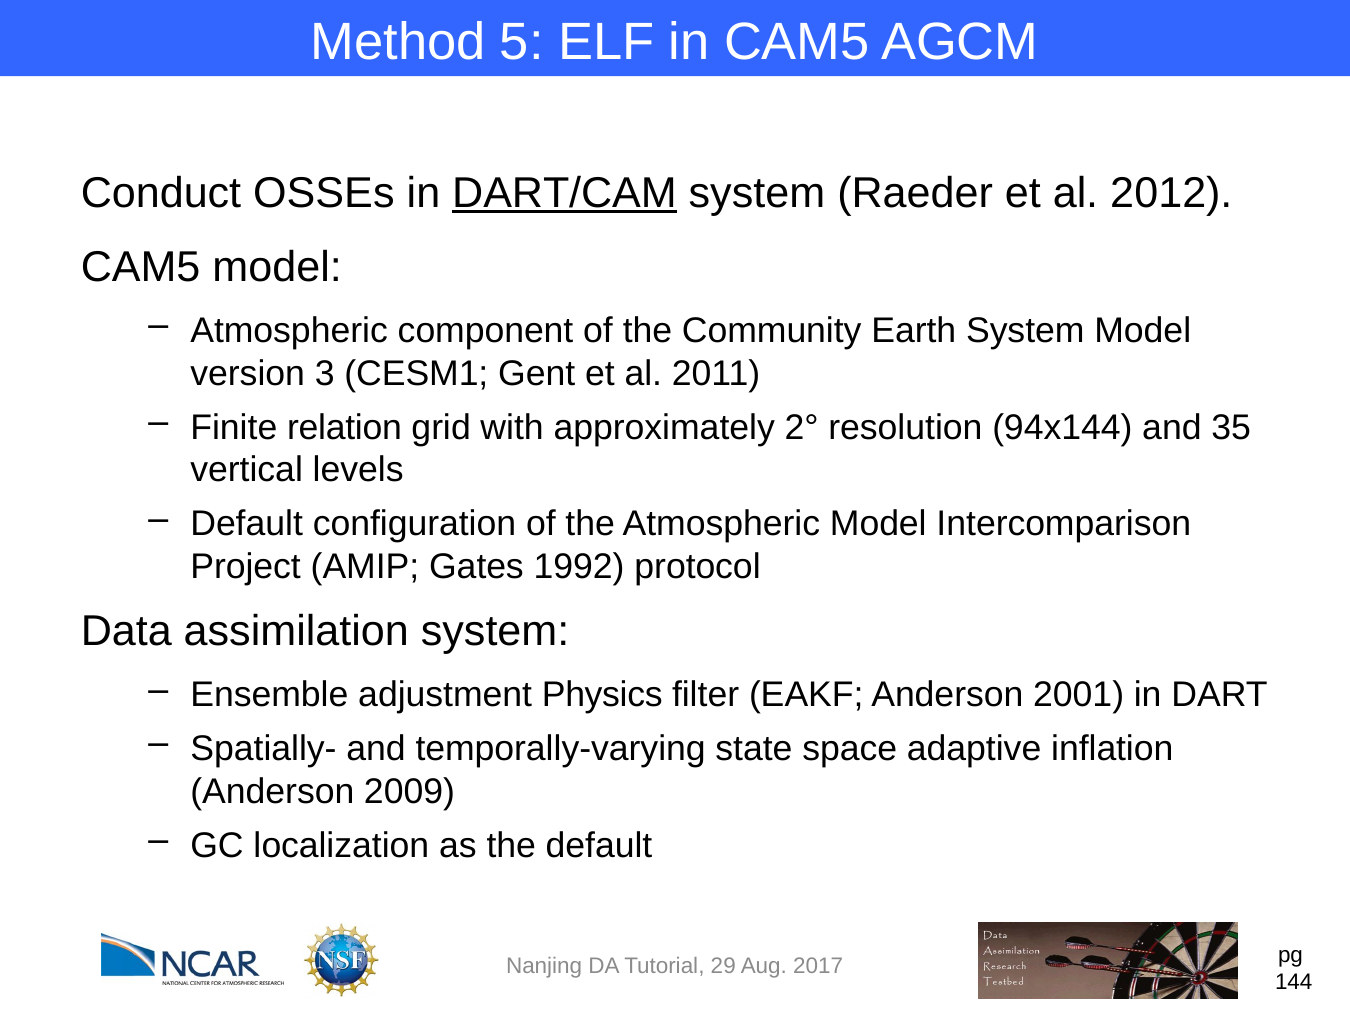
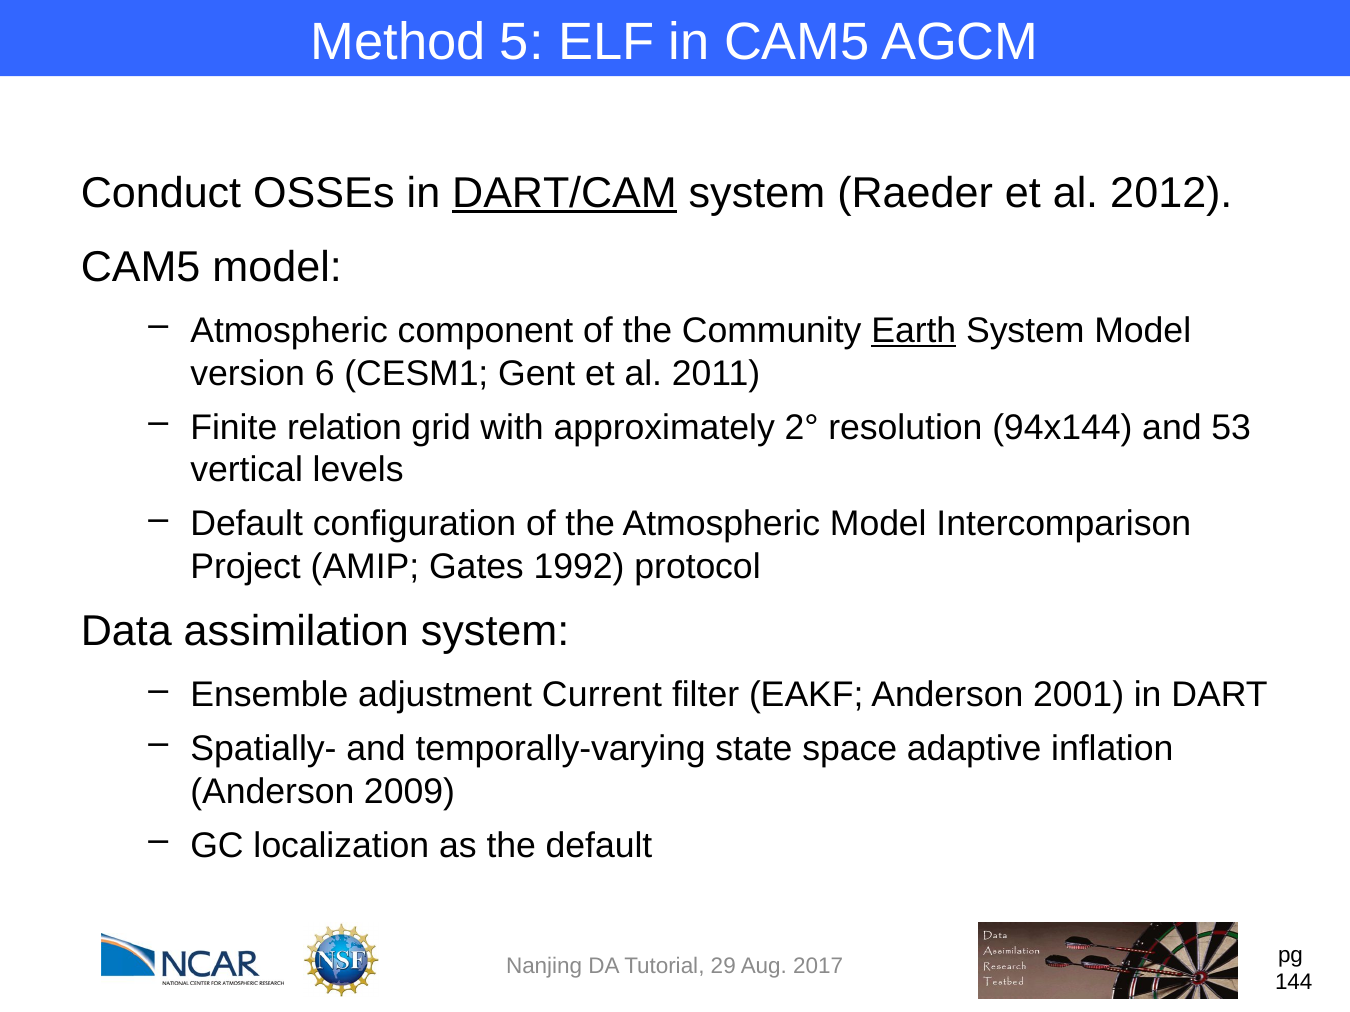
Earth underline: none -> present
3: 3 -> 6
35: 35 -> 53
Physics: Physics -> Current
